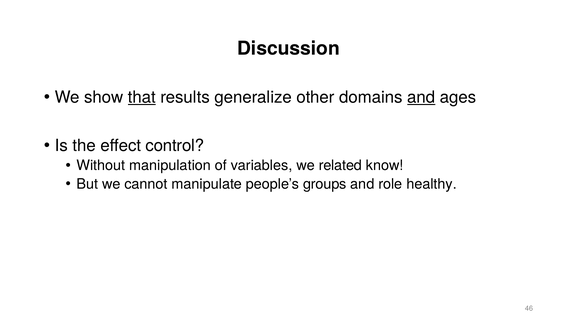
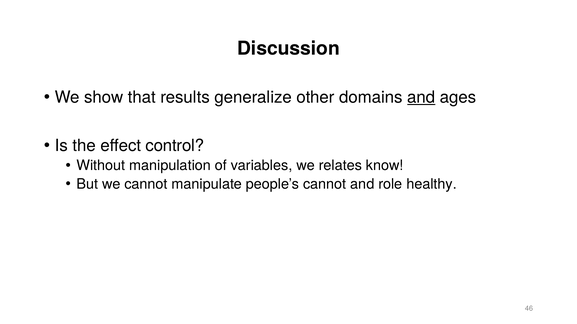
that underline: present -> none
related: related -> relates
people’s groups: groups -> cannot
